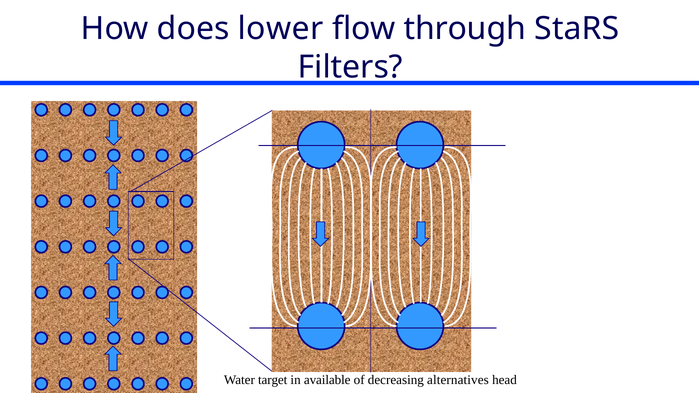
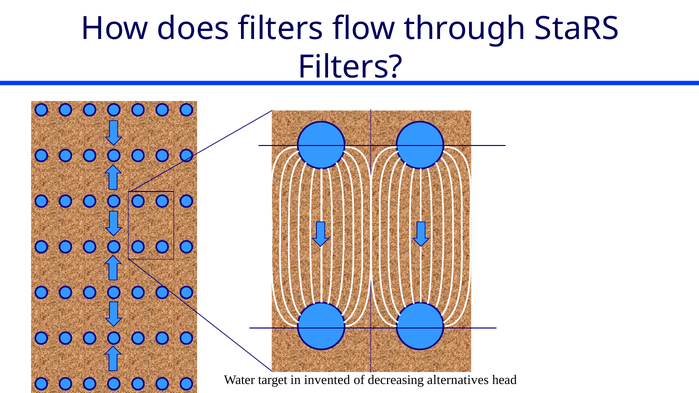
does lower: lower -> filters
available: available -> invented
